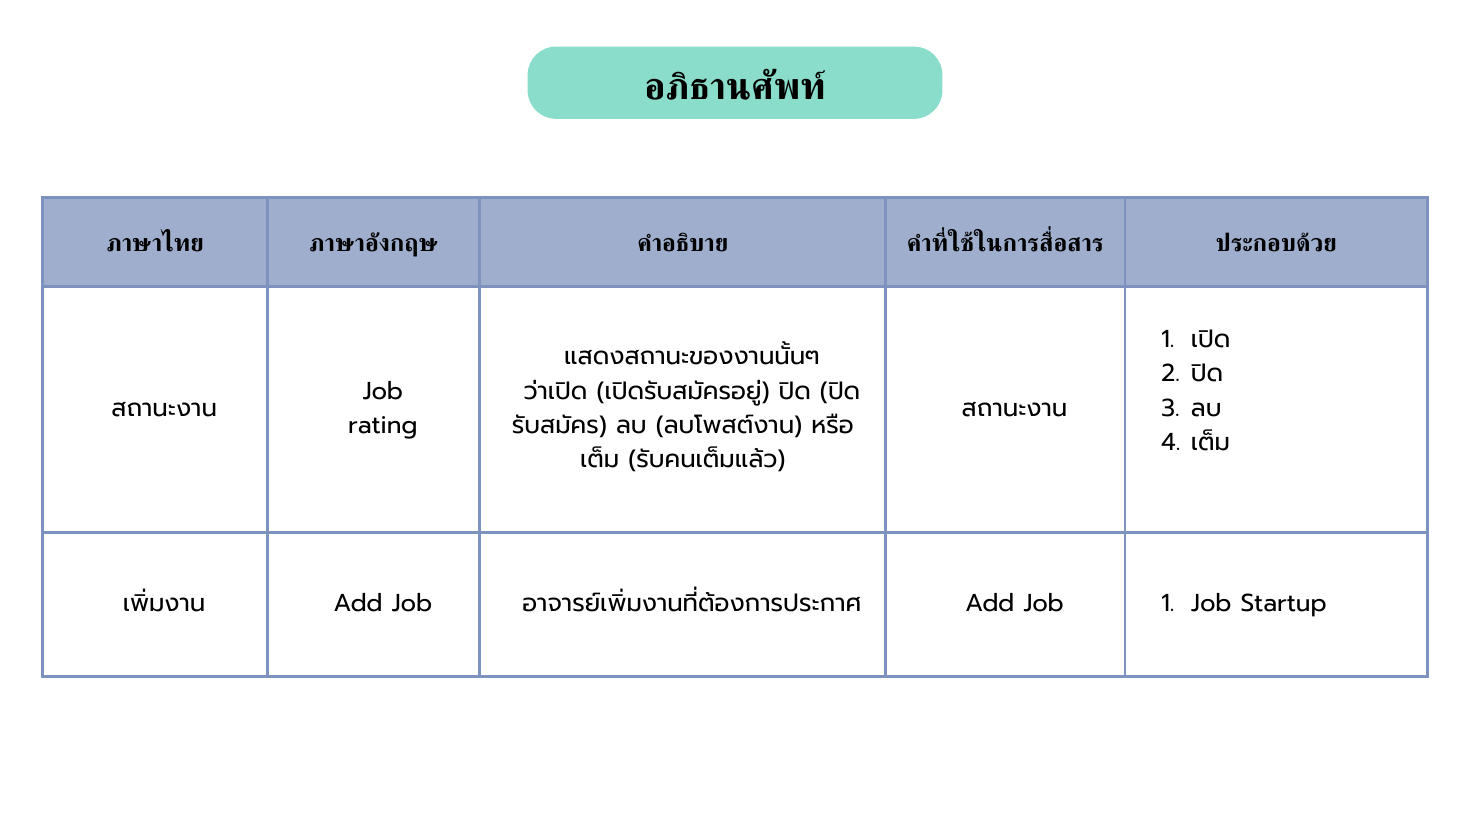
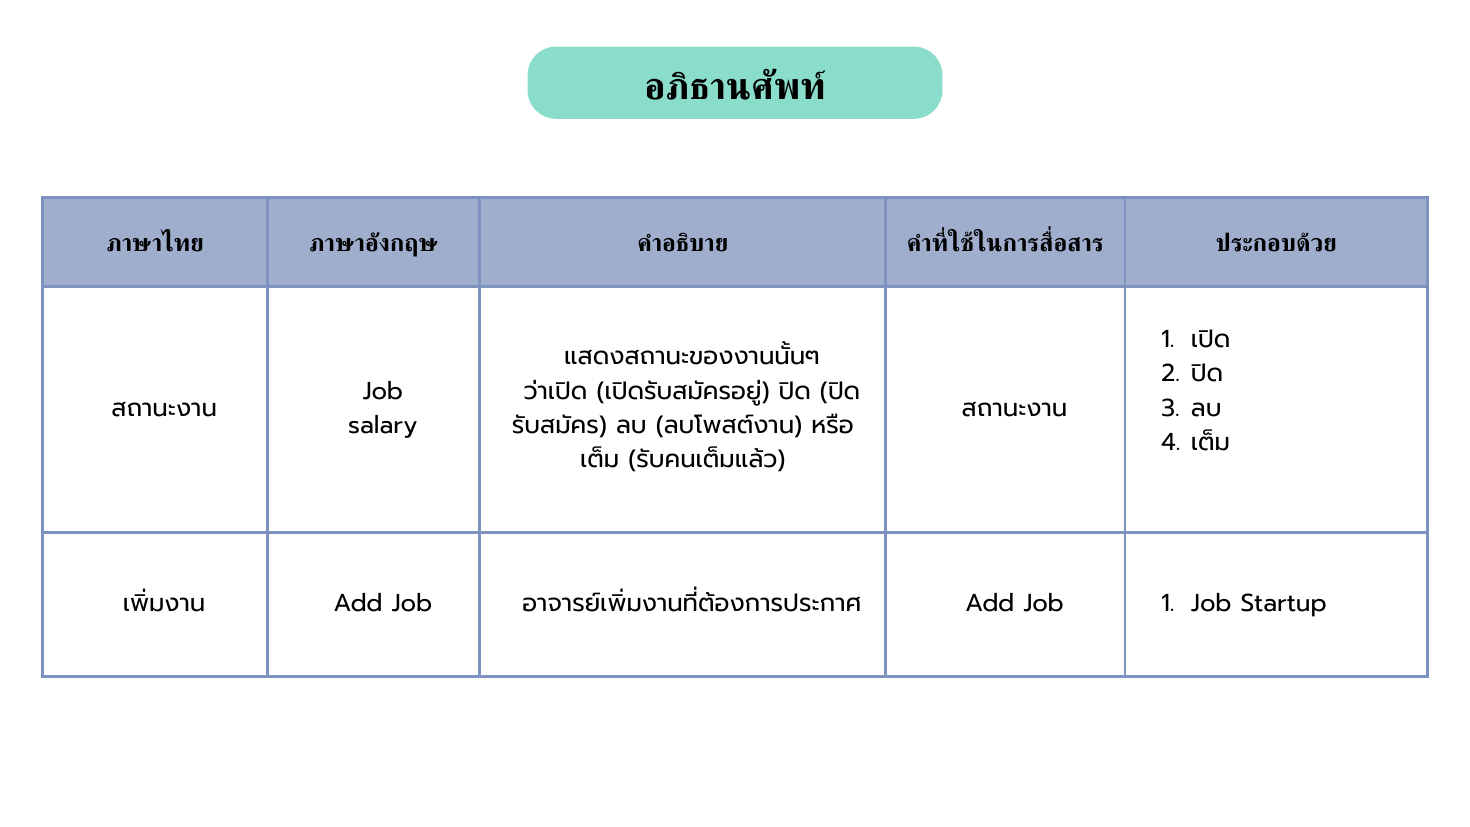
rating: rating -> salary
